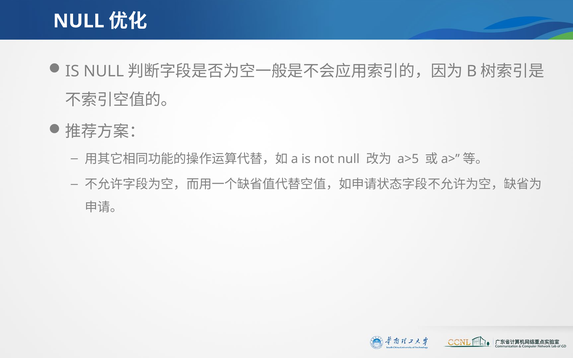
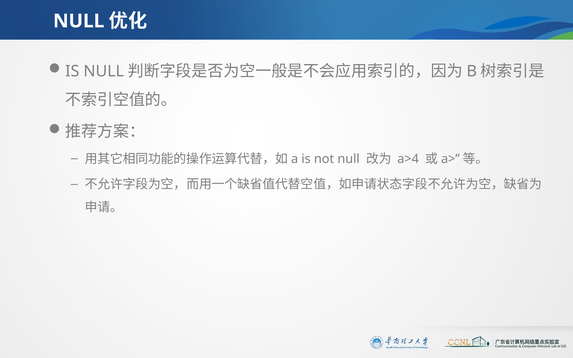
a>5: a>5 -> a>4
